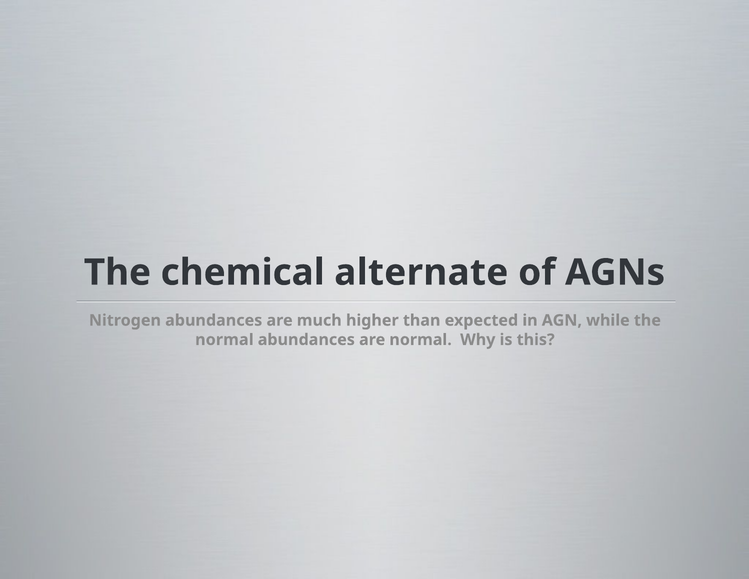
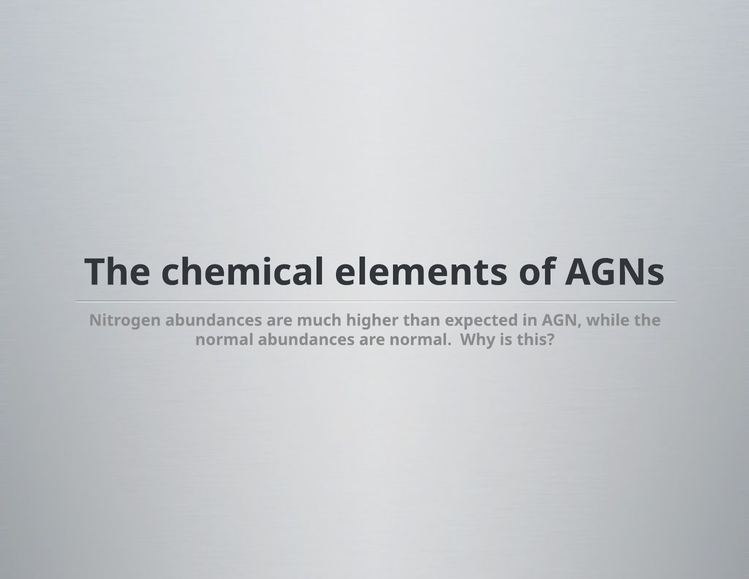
alternate: alternate -> elements
